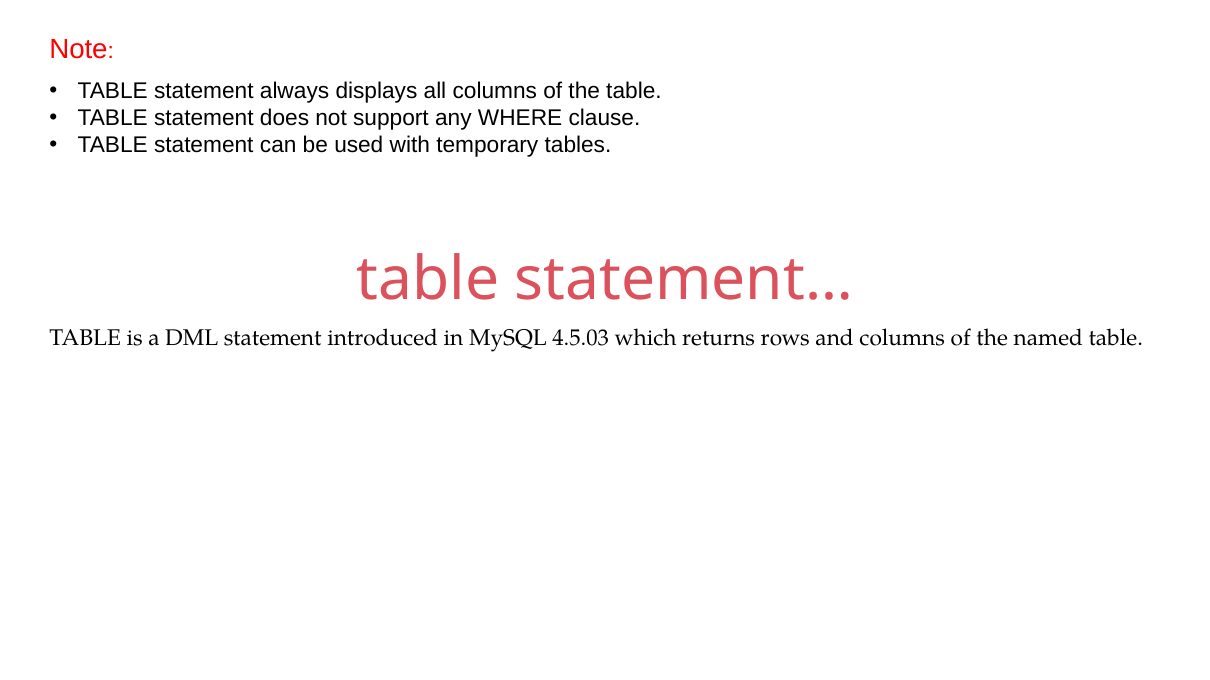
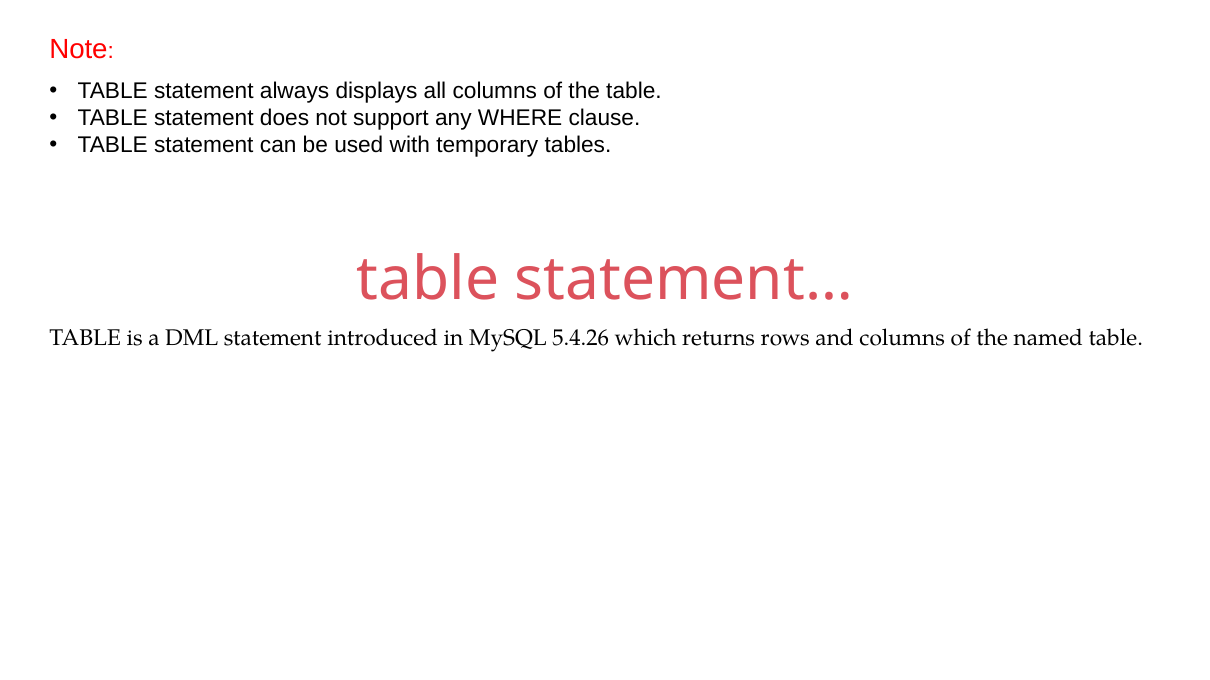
4.5.03: 4.5.03 -> 5.4.26
